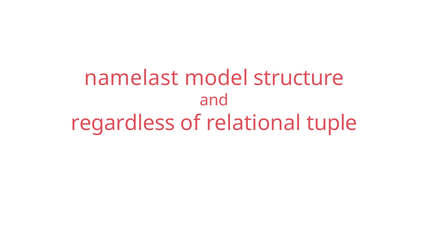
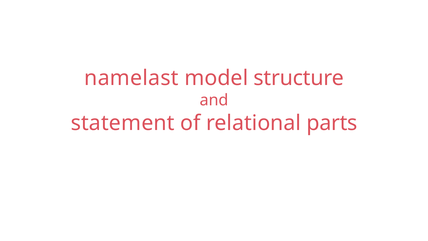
regardless: regardless -> statement
tuple: tuple -> parts
